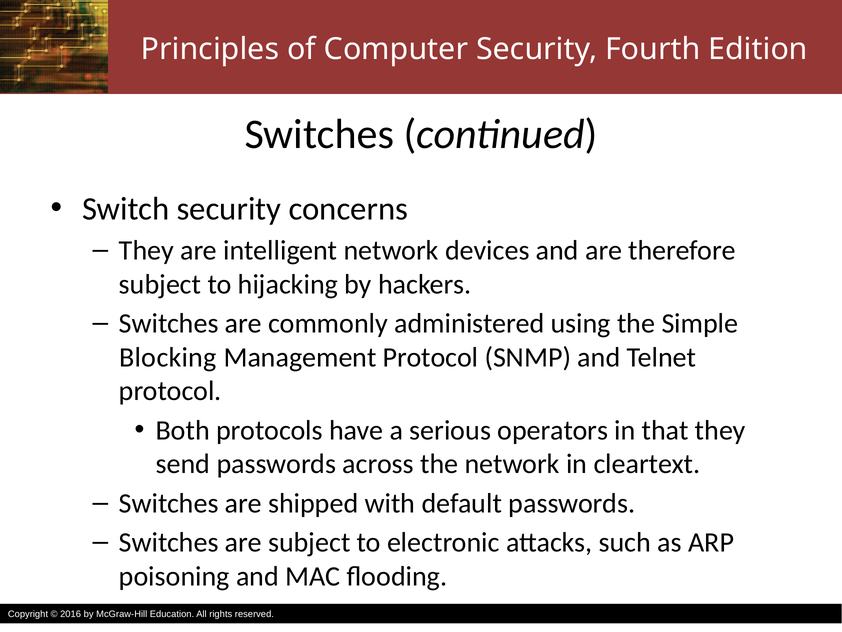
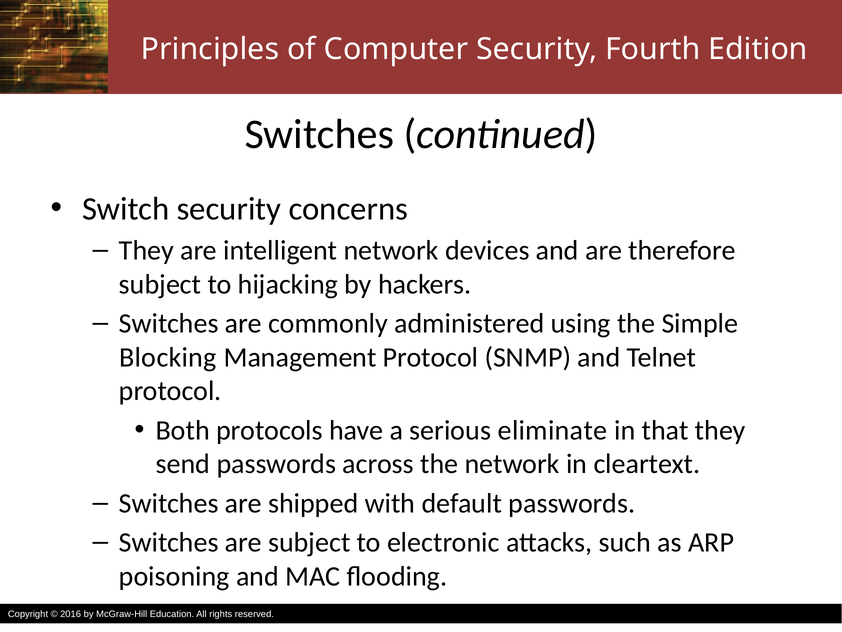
operators: operators -> eliminate
